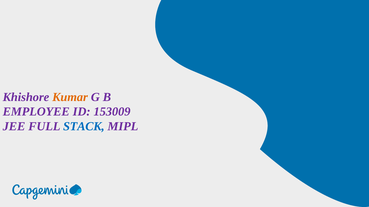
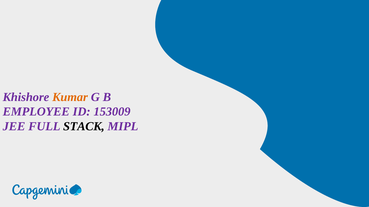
STACK colour: blue -> black
